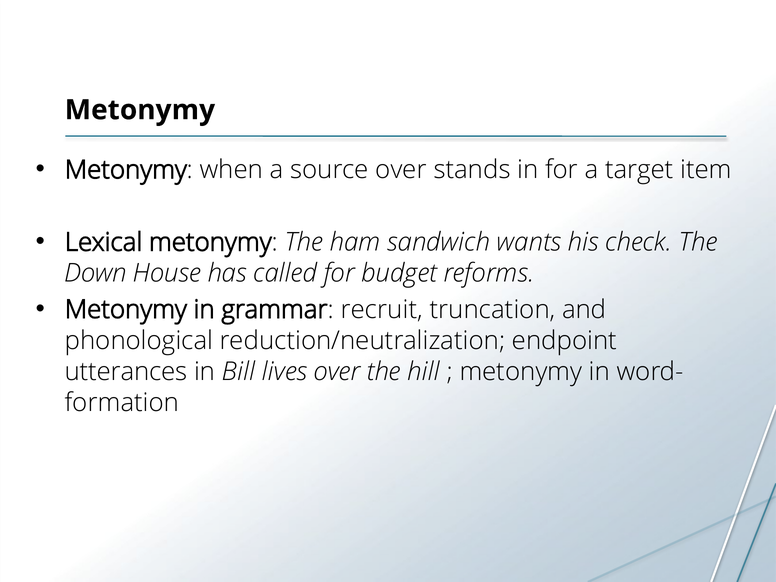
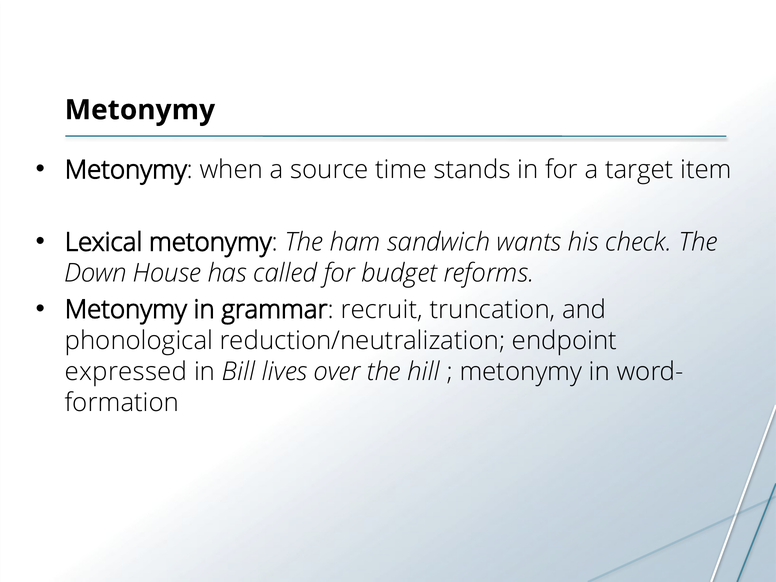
source over: over -> time
utterances: utterances -> expressed
